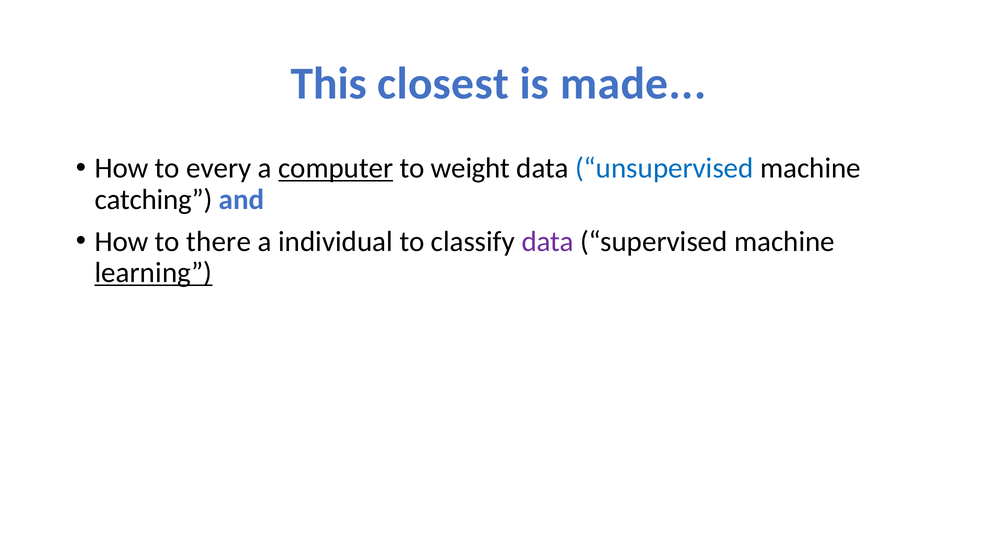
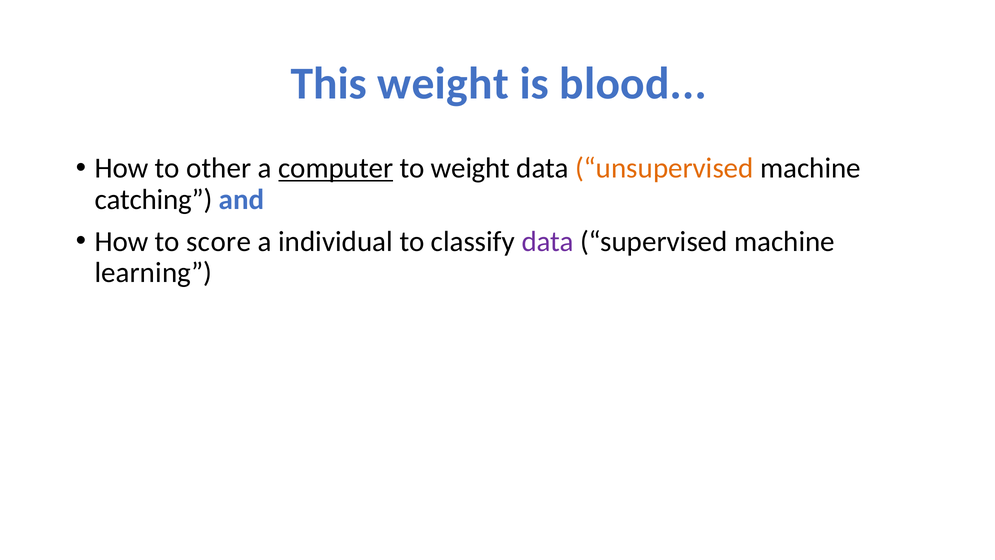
This closest: closest -> weight
made: made -> blood
every: every -> other
unsupervised colour: blue -> orange
there: there -> score
learning underline: present -> none
